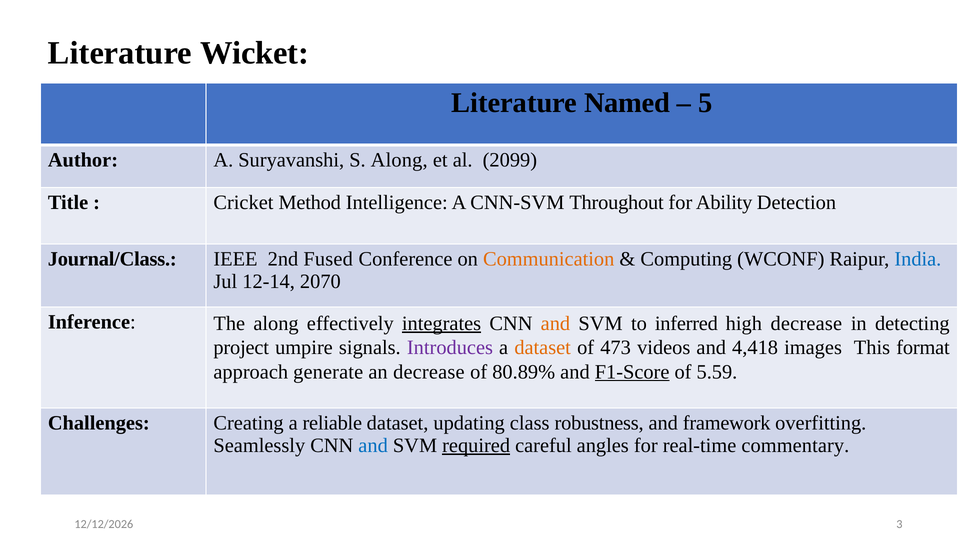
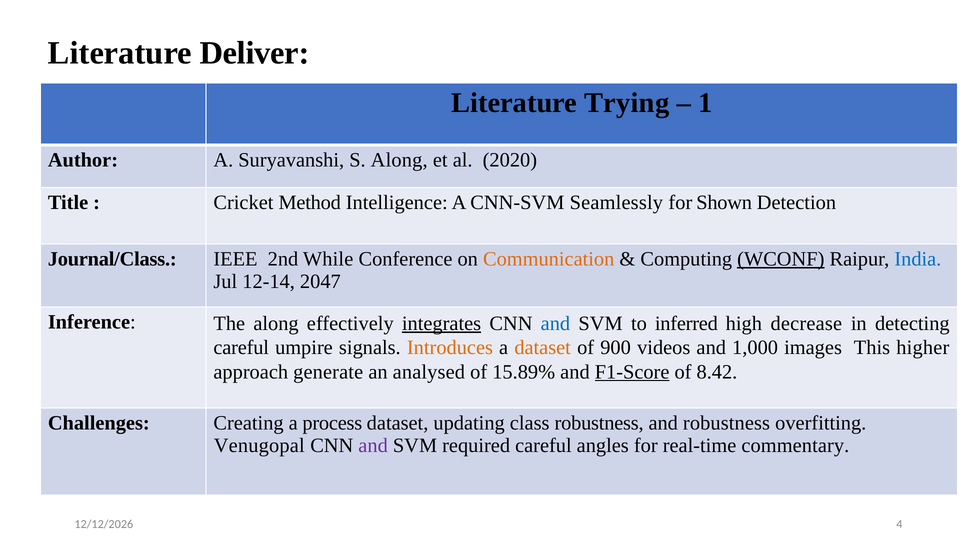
Wicket: Wicket -> Deliver
Named: Named -> Trying
5: 5 -> 1
2099: 2099 -> 2020
Throughout: Throughout -> Seamlessly
Ability: Ability -> Shown
Fused: Fused -> While
WCONF underline: none -> present
2070: 2070 -> 2047
and at (555, 324) colour: orange -> blue
project at (241, 348): project -> careful
Introduces colour: purple -> orange
473: 473 -> 900
4,418: 4,418 -> 1,000
format: format -> higher
an decrease: decrease -> analysed
80.89%: 80.89% -> 15.89%
5.59: 5.59 -> 8.42
reliable: reliable -> process
and framework: framework -> robustness
Seamlessly: Seamlessly -> Venugopal
and at (373, 446) colour: blue -> purple
required underline: present -> none
3: 3 -> 4
